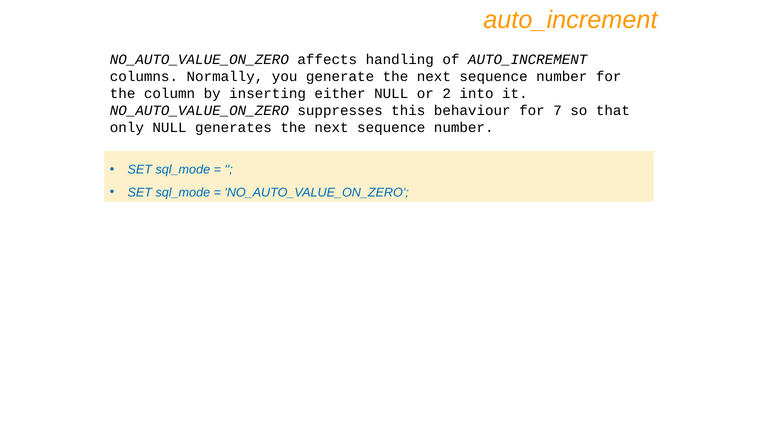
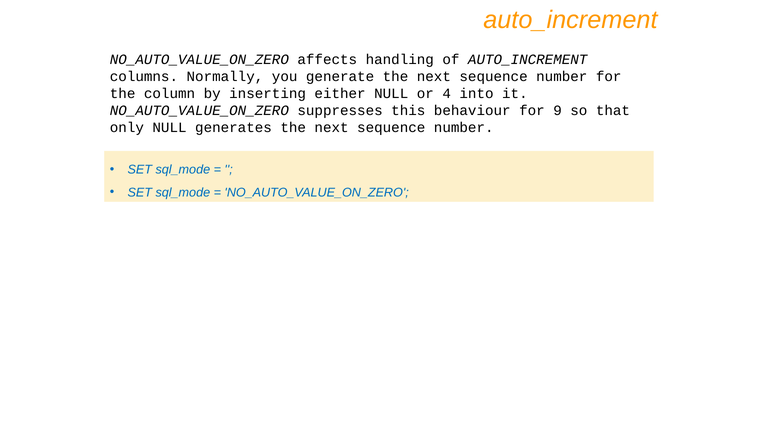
2: 2 -> 4
7: 7 -> 9
